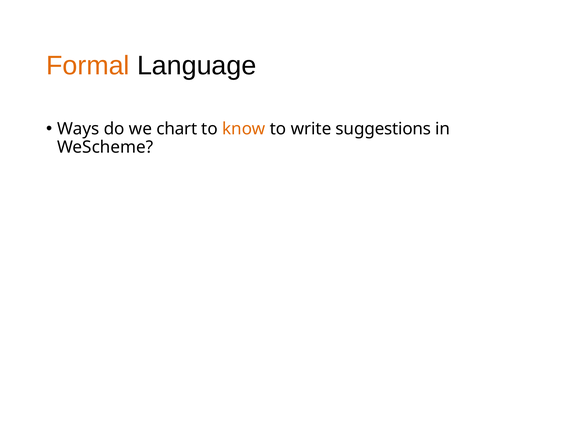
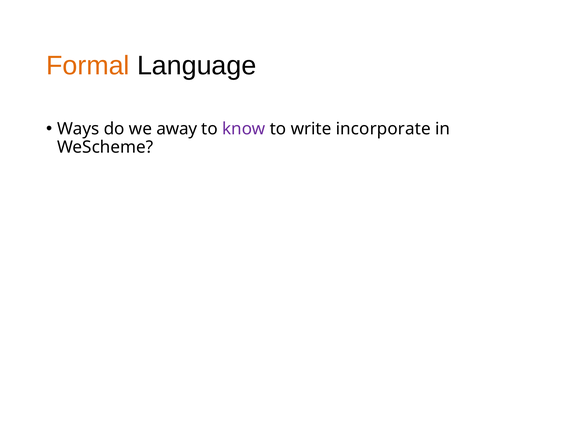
chart: chart -> away
know colour: orange -> purple
suggestions: suggestions -> incorporate
